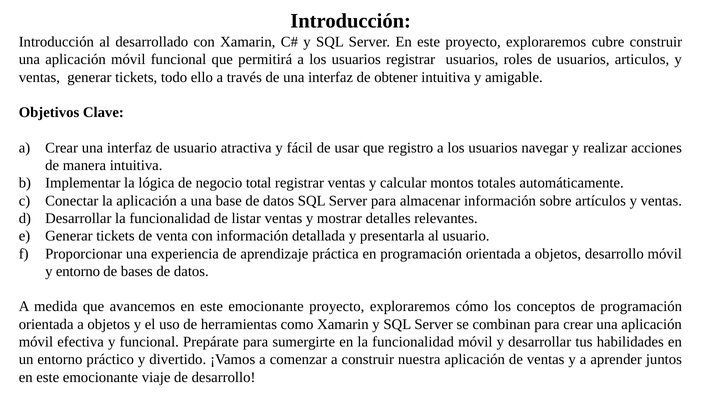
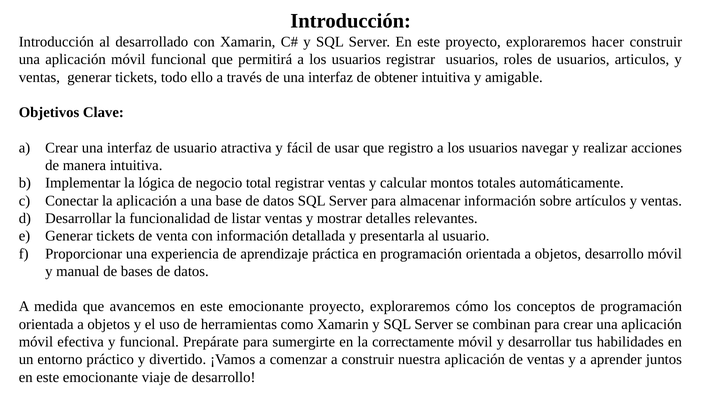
cubre: cubre -> hacer
y entorno: entorno -> manual
en la funcionalidad: funcionalidad -> correctamente
